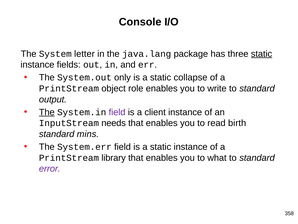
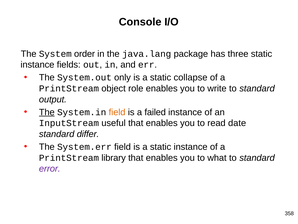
letter: letter -> order
static at (262, 54) underline: present -> none
field at (117, 112) colour: purple -> orange
client: client -> failed
needs: needs -> useful
birth: birth -> date
mins: mins -> differ
